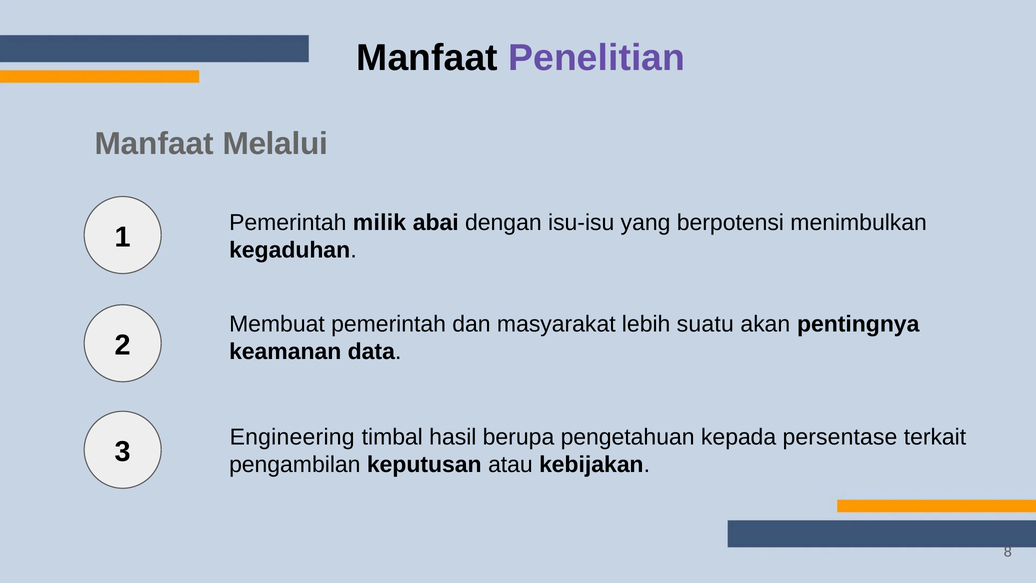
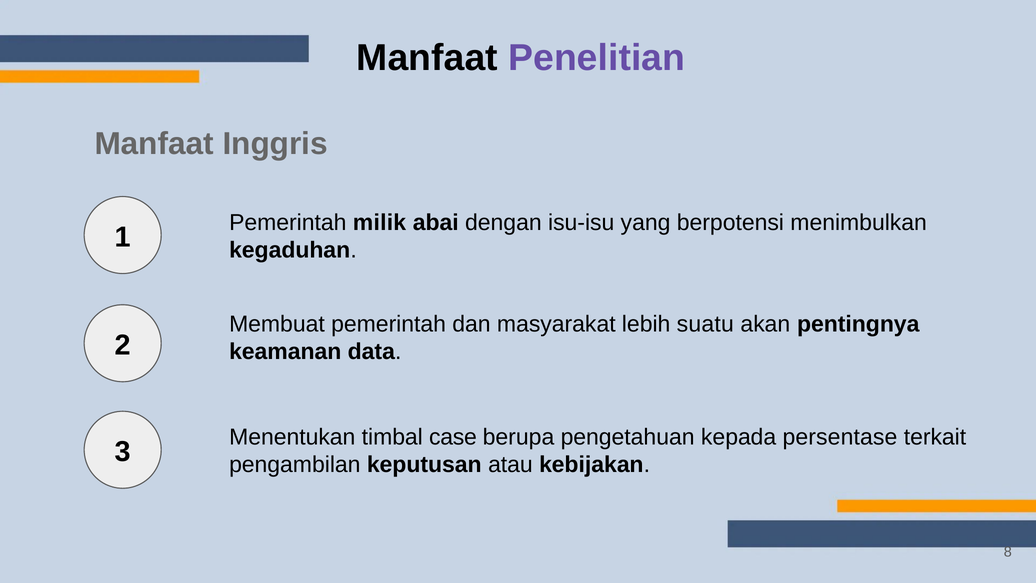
Melalui: Melalui -> Inggris
Engineering: Engineering -> Menentukan
hasil: hasil -> case
